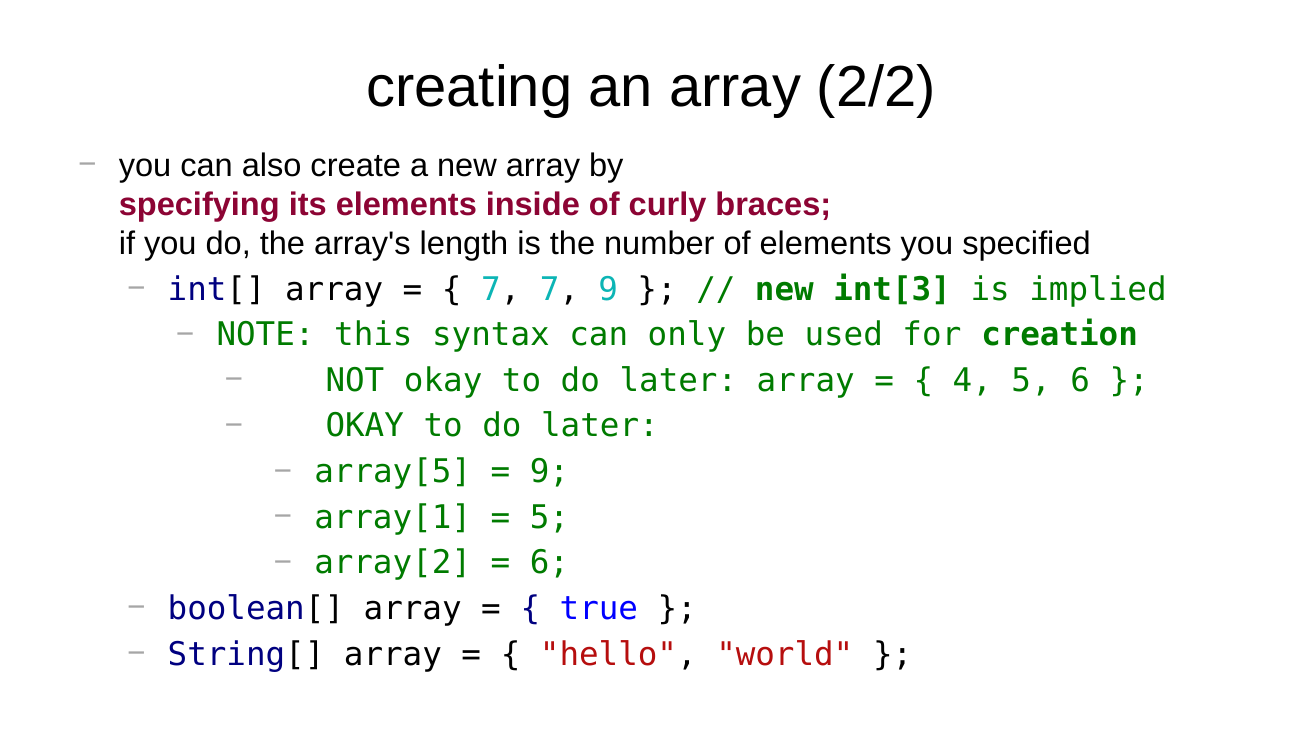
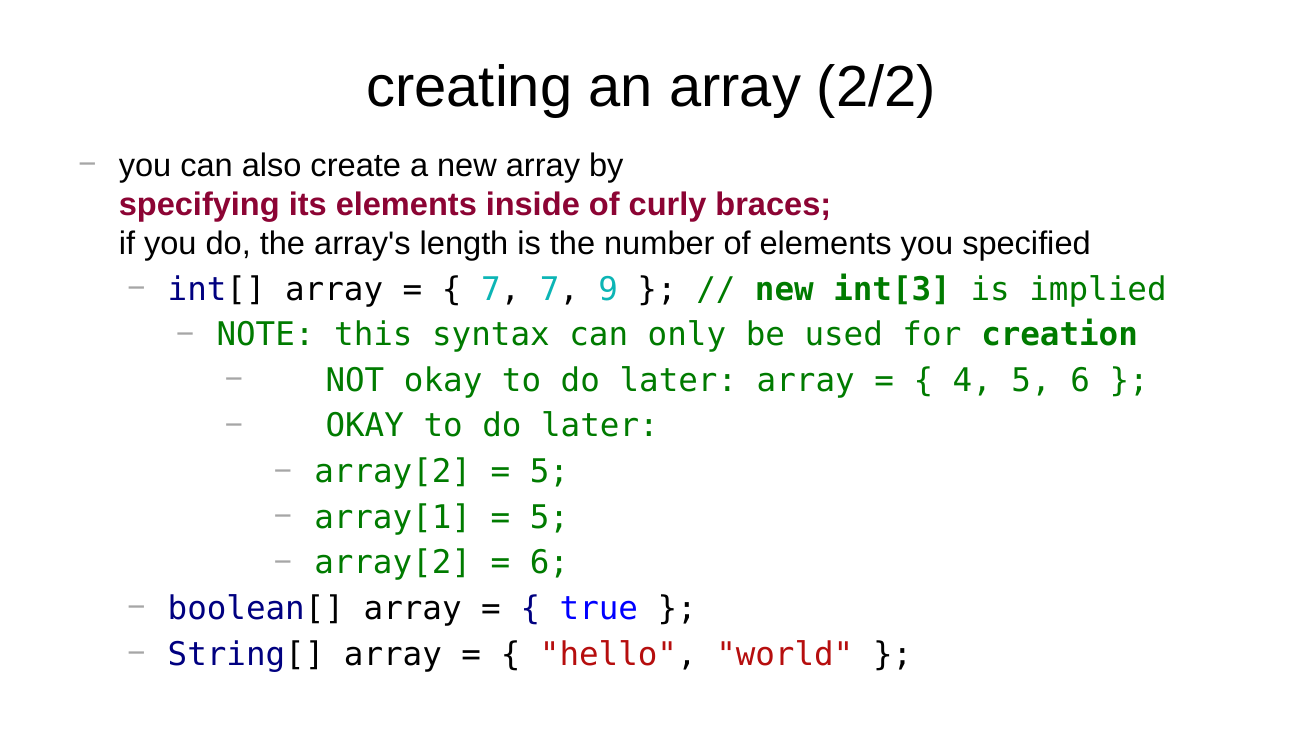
array[5 at (393, 472): array[5 -> array[2
9 at (550, 472): 9 -> 5
